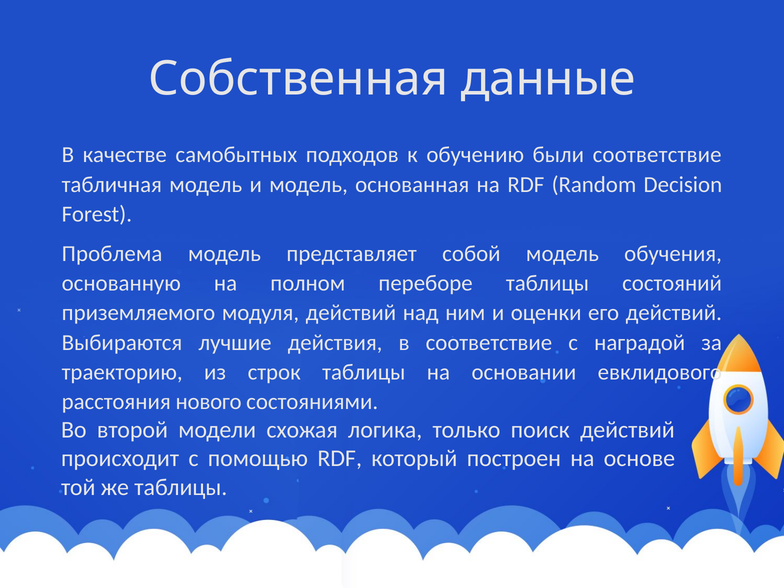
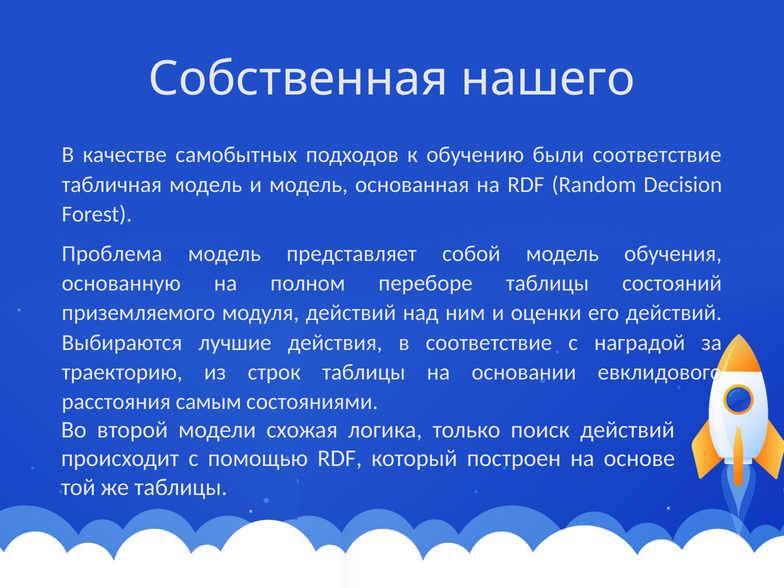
данные: данные -> нашего
нового: нового -> самым
